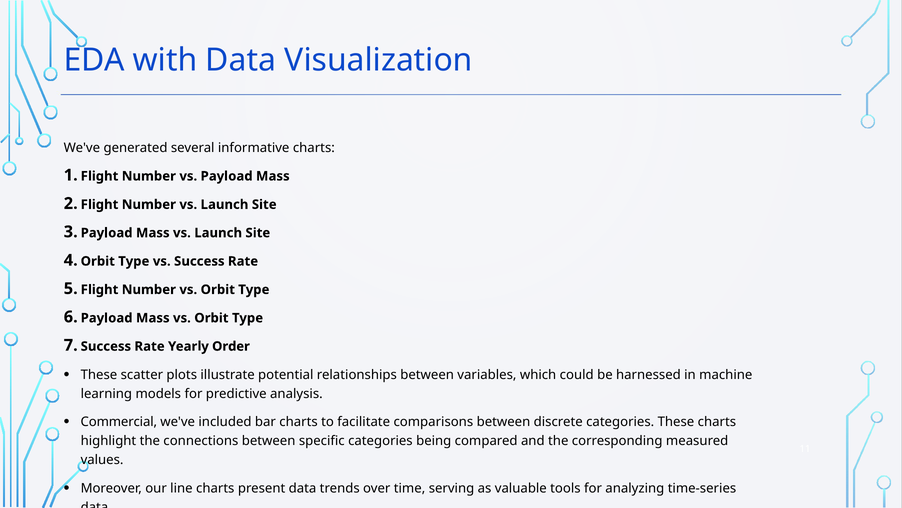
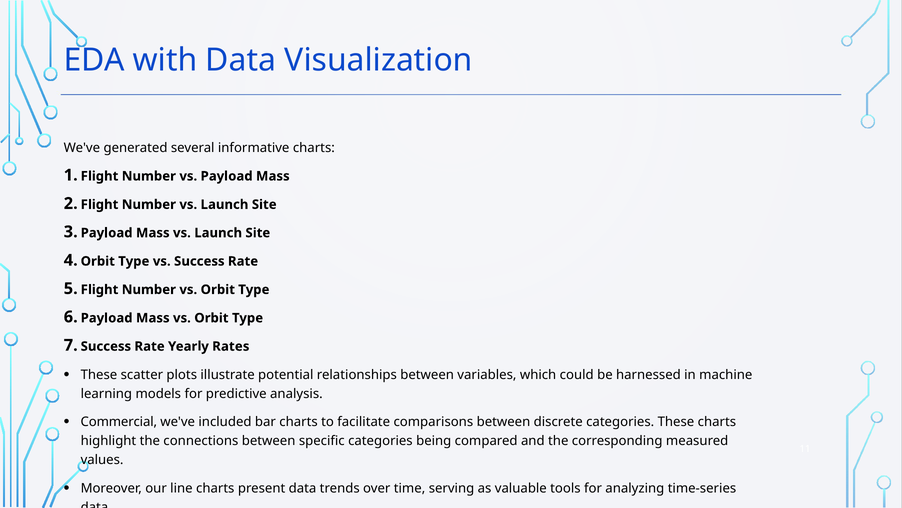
Order: Order -> Rates
